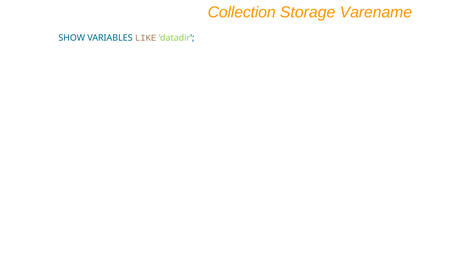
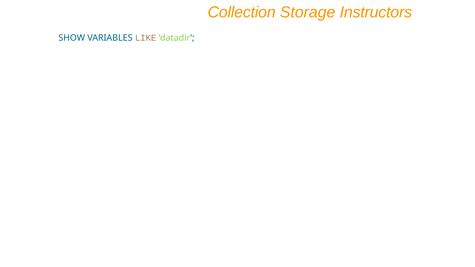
Varename: Varename -> Instructors
